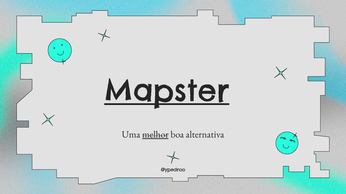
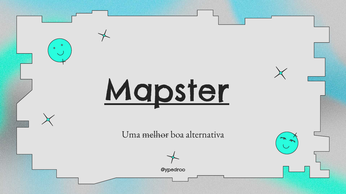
melhor underline: present -> none
